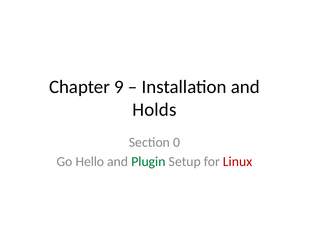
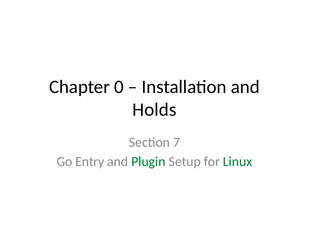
9: 9 -> 0
0: 0 -> 7
Hello: Hello -> Entry
Linux colour: red -> green
